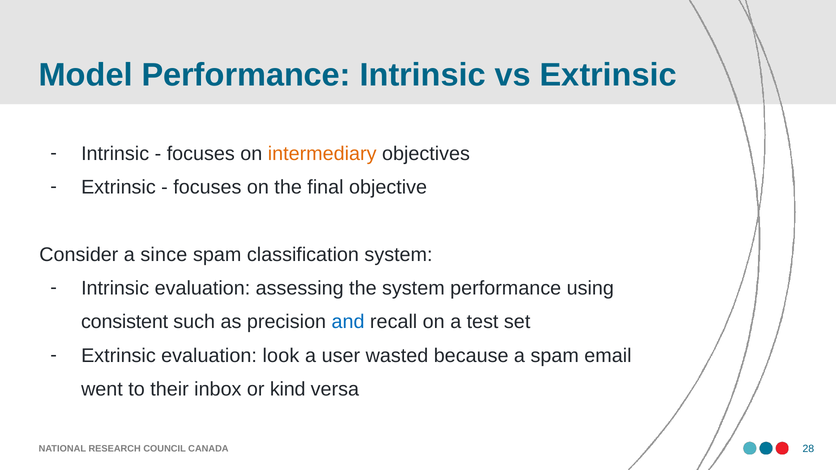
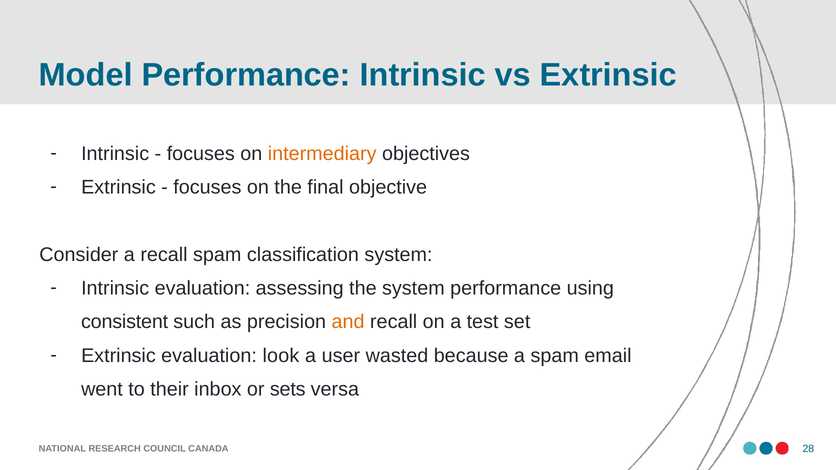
a since: since -> recall
and colour: blue -> orange
kind: kind -> sets
